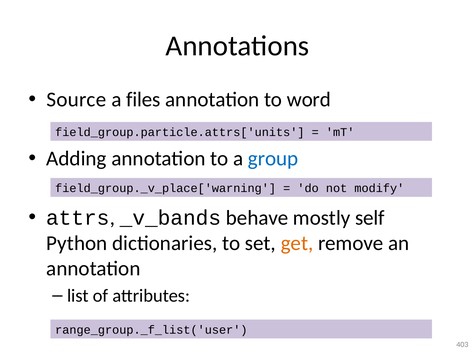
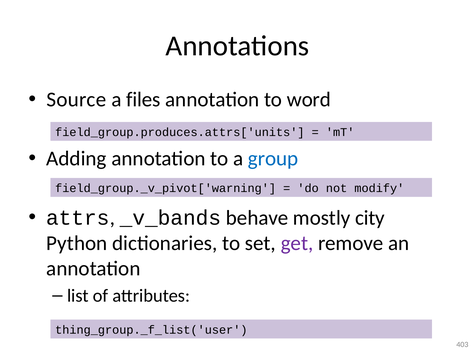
field_group.particle.attrs['units: field_group.particle.attrs['units -> field_group.produces.attrs['units
field_group._v_place['warning: field_group._v_place['warning -> field_group._v_pivot['warning
self: self -> city
get colour: orange -> purple
range_group._f_list('user: range_group._f_list('user -> thing_group._f_list('user
